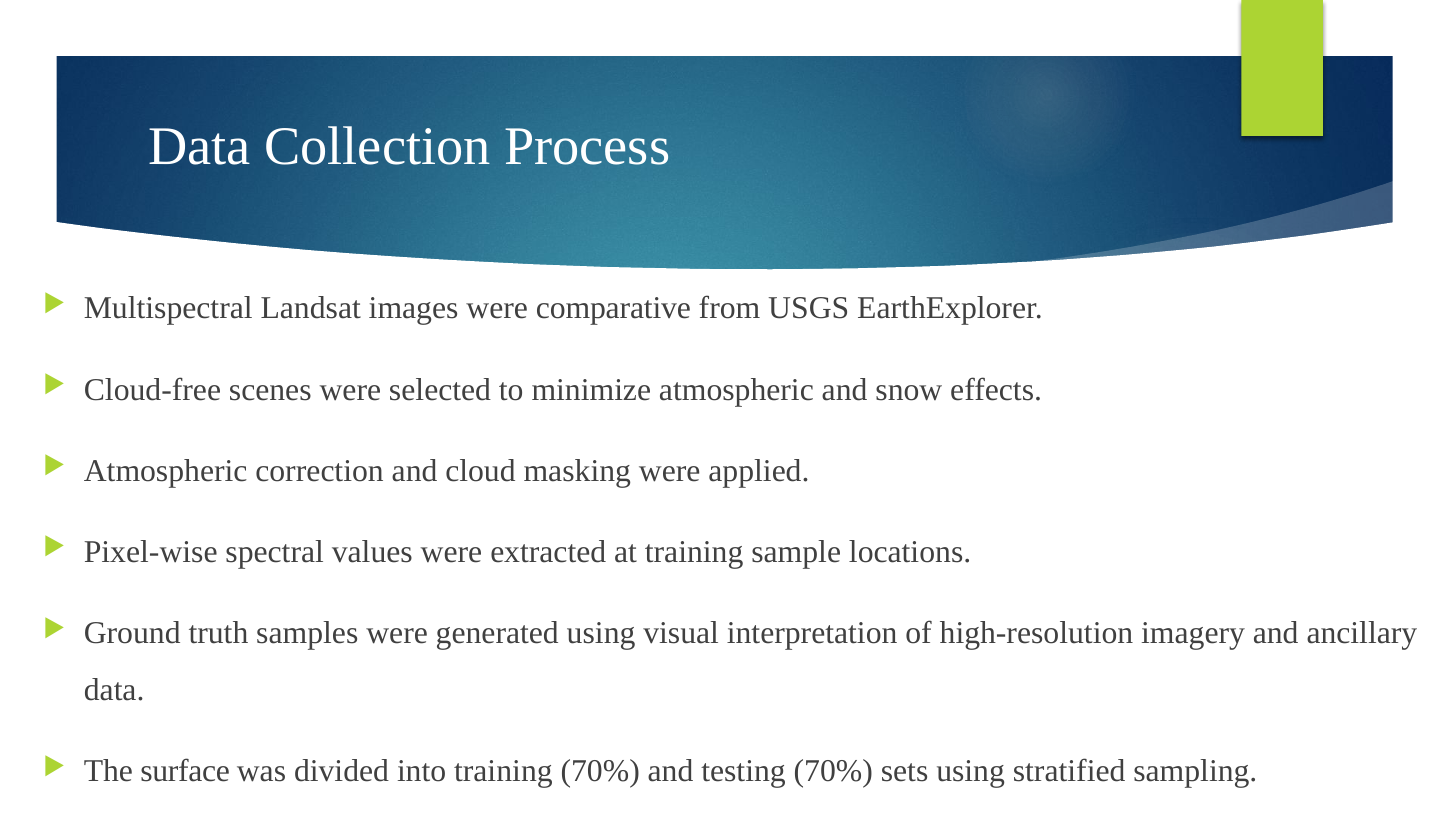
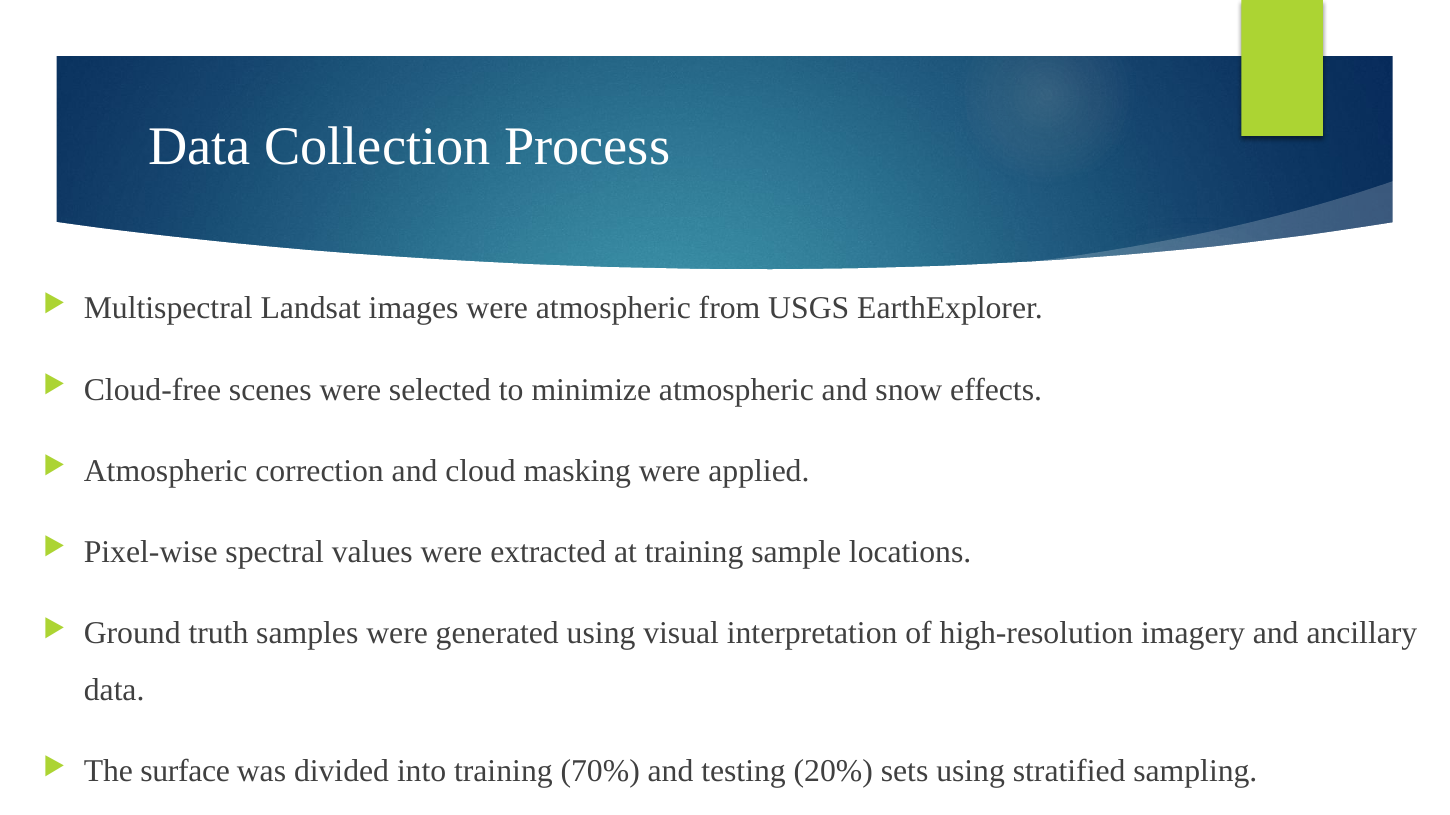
were comparative: comparative -> atmospheric
testing 70%: 70% -> 20%
